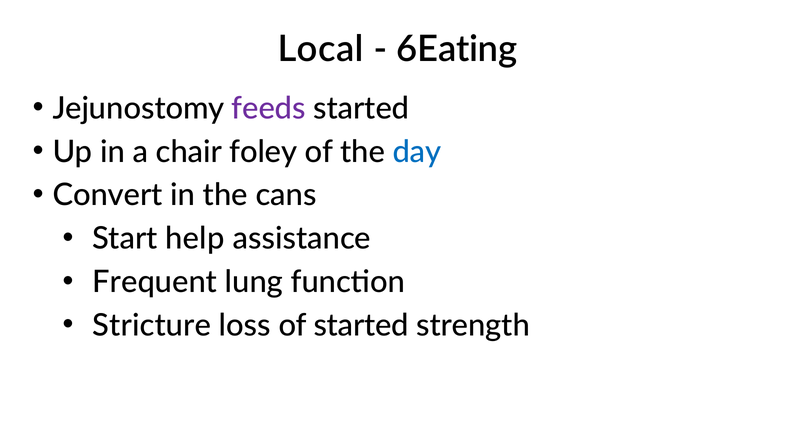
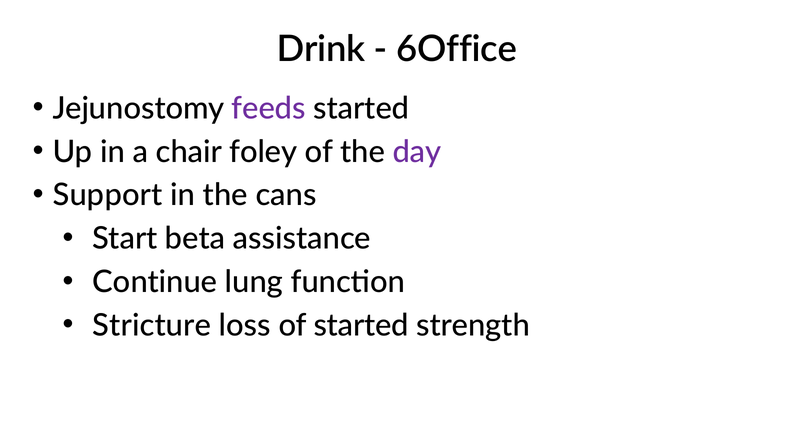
Local: Local -> Drink
6Eating: 6Eating -> 6Office
day colour: blue -> purple
Convert: Convert -> Support
help: help -> beta
Frequent: Frequent -> Continue
